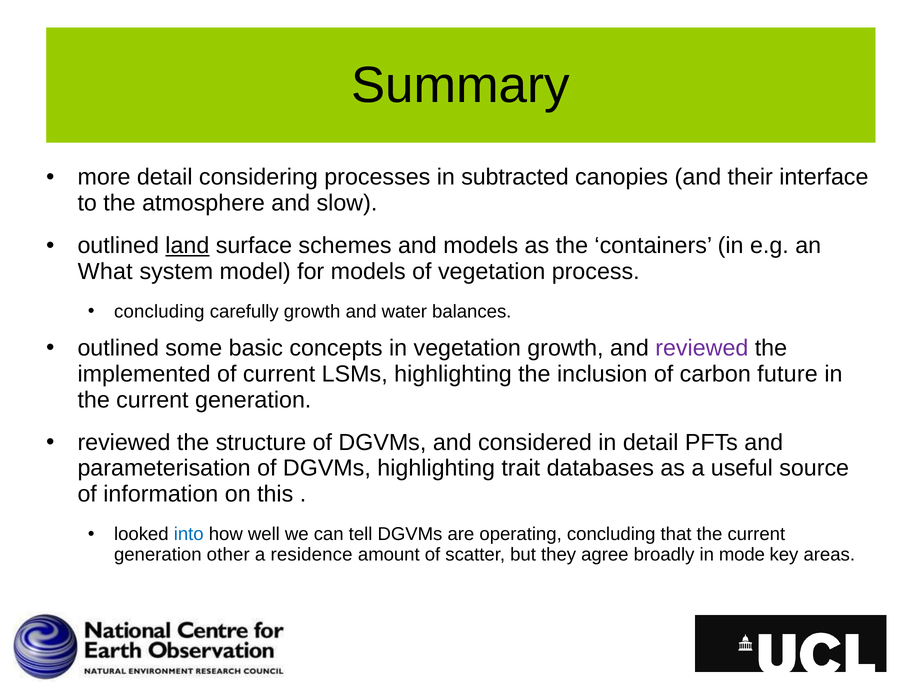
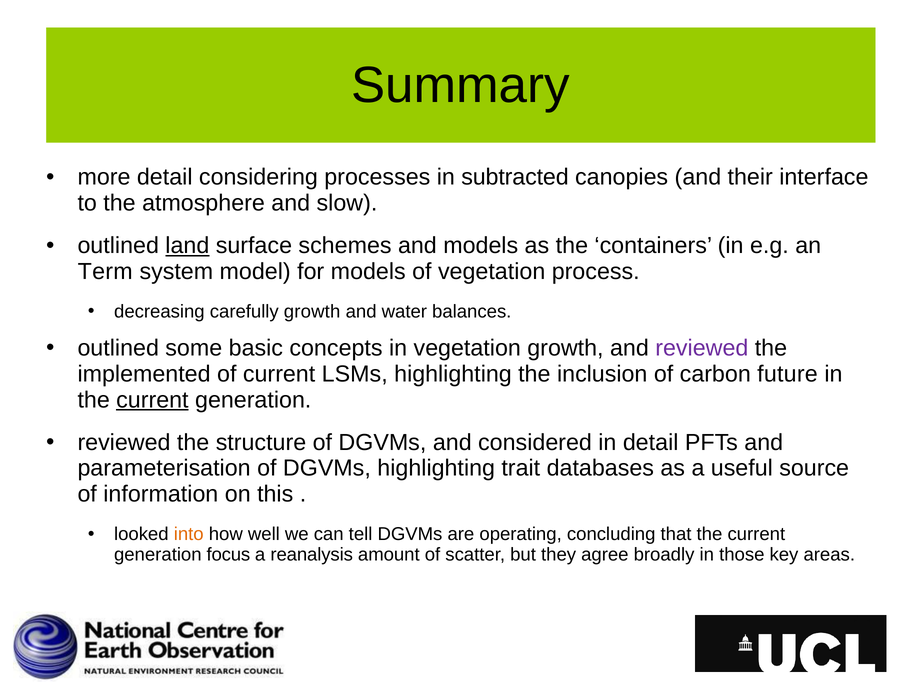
What: What -> Term
concluding at (159, 312): concluding -> decreasing
current at (152, 400) underline: none -> present
into colour: blue -> orange
other: other -> focus
residence: residence -> reanalysis
mode: mode -> those
